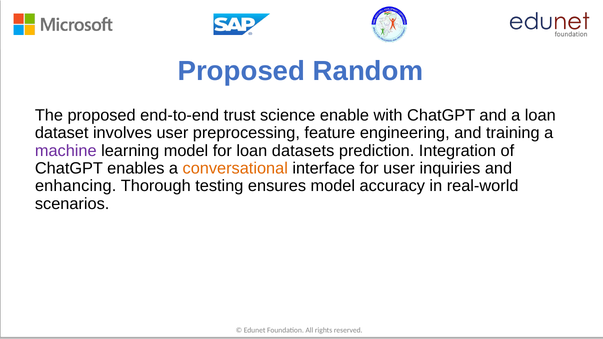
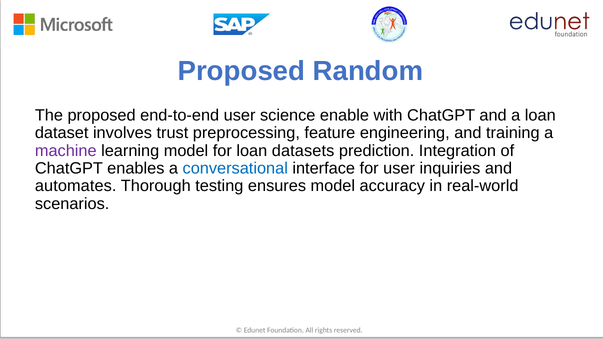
end-to-end trust: trust -> user
involves user: user -> trust
conversational colour: orange -> blue
enhancing: enhancing -> automates
